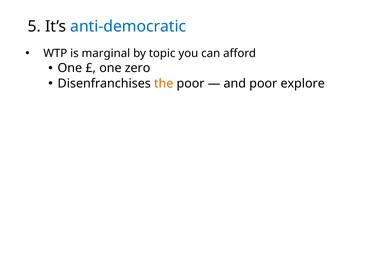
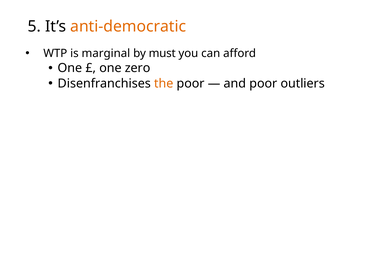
anti-democratic colour: blue -> orange
topic: topic -> must
explore: explore -> outliers
